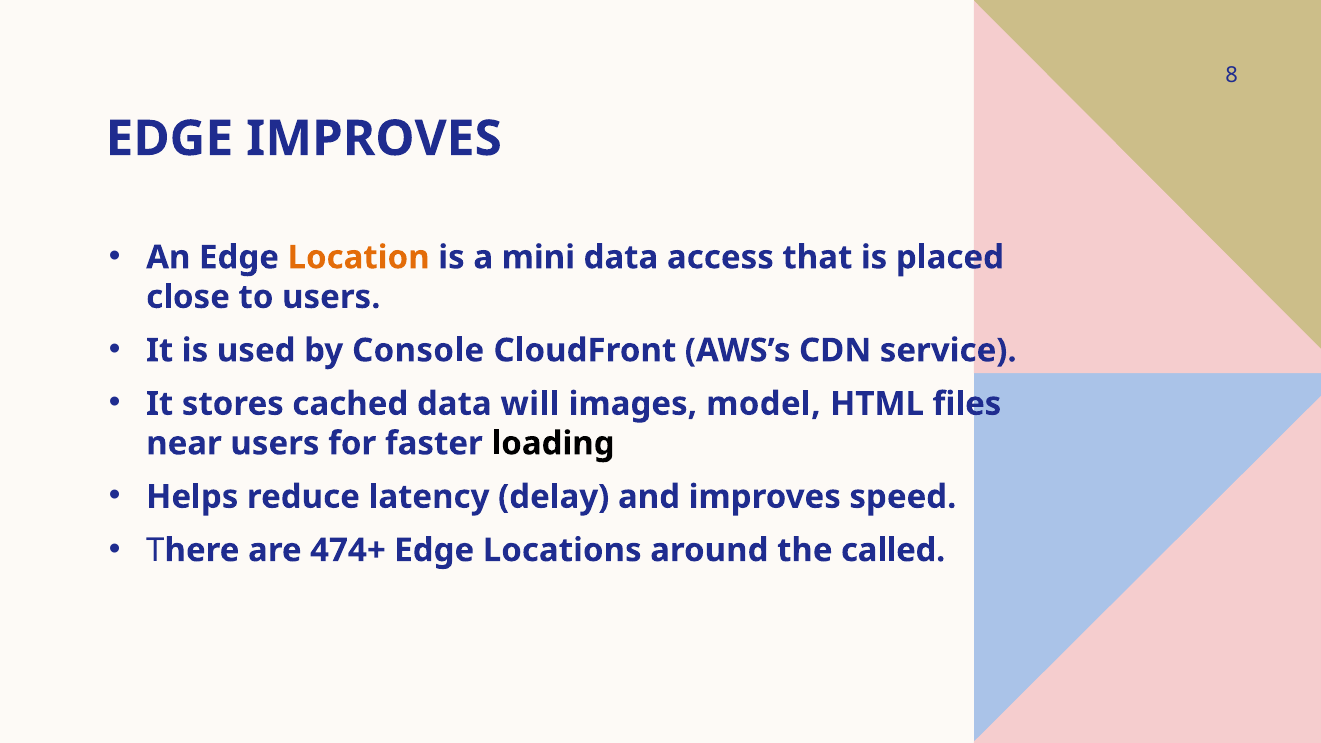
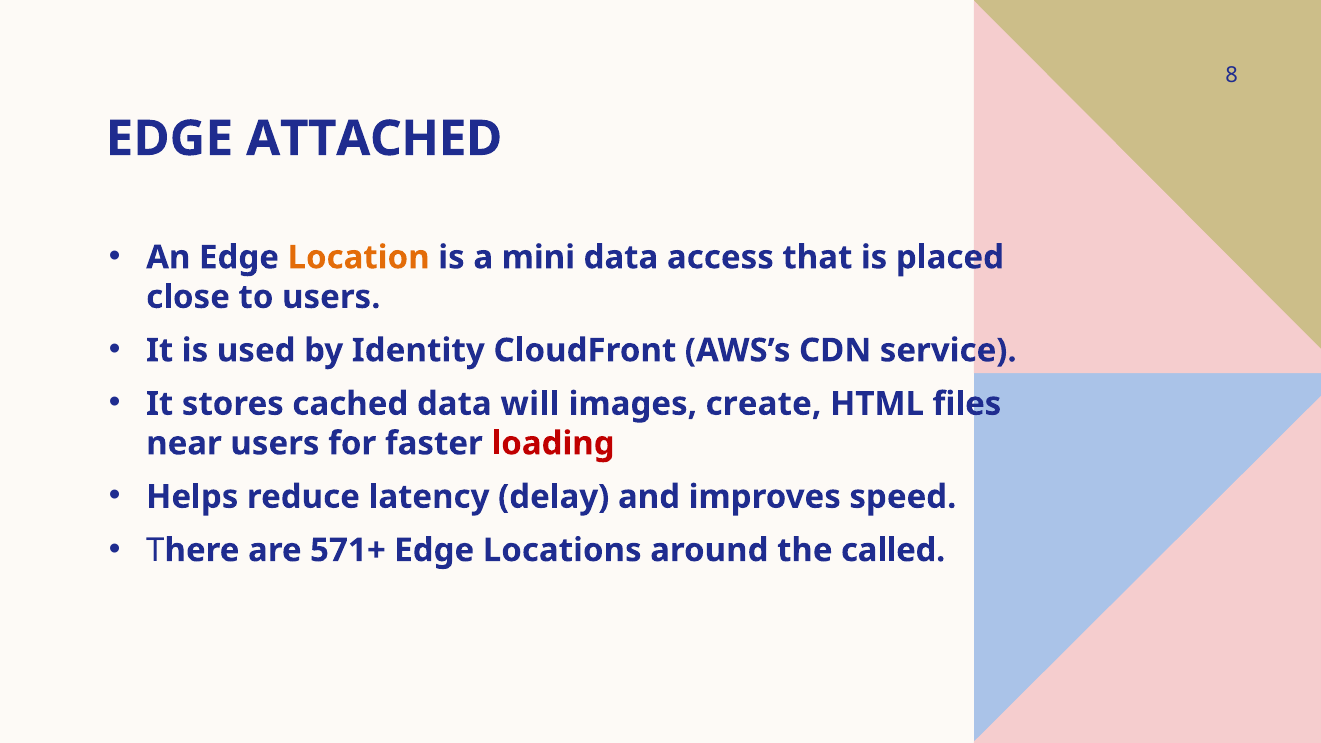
EDGE IMPROVES: IMPROVES -> ATTACHED
Console: Console -> Identity
model: model -> create
loading colour: black -> red
474+: 474+ -> 571+
